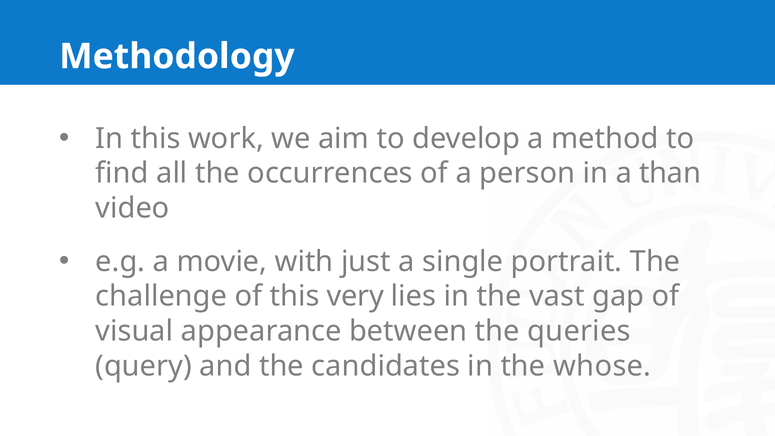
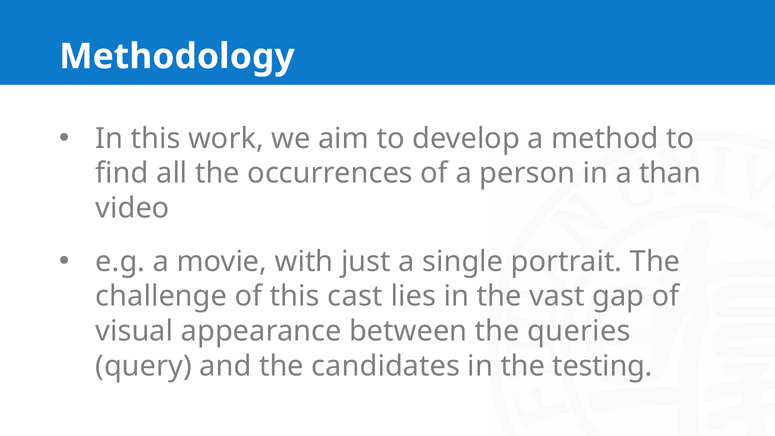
very: very -> cast
whose: whose -> testing
